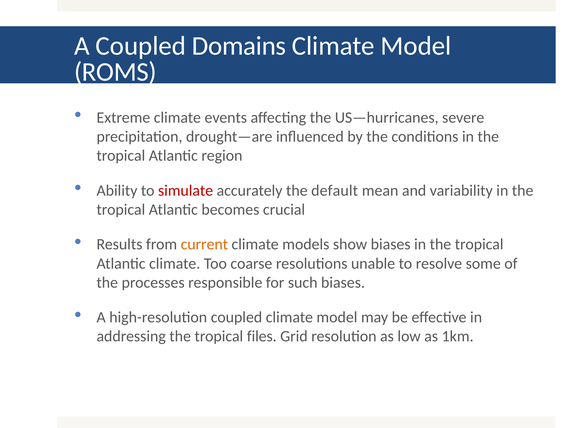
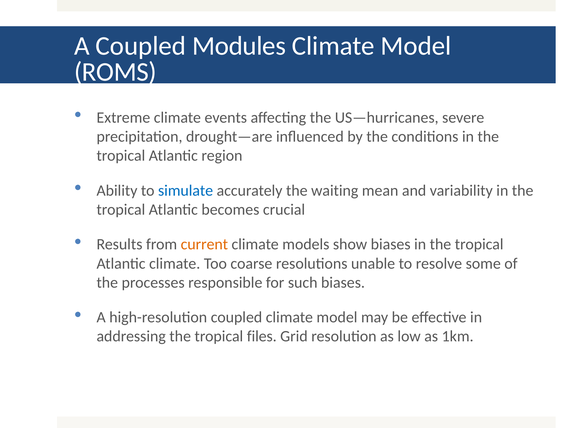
Domains: Domains -> Modules
simulate colour: red -> blue
default: default -> waiting
